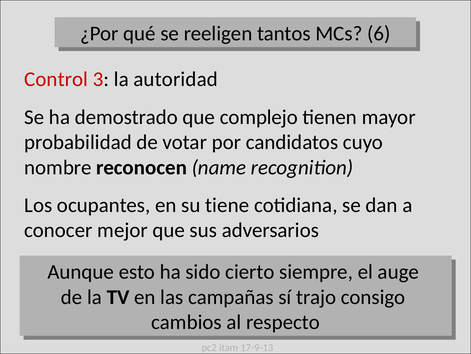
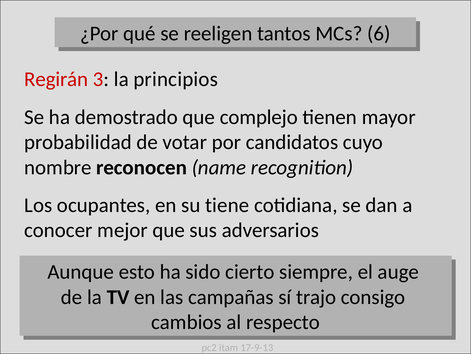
Control: Control -> Regirán
autoridad: autoridad -> principios
